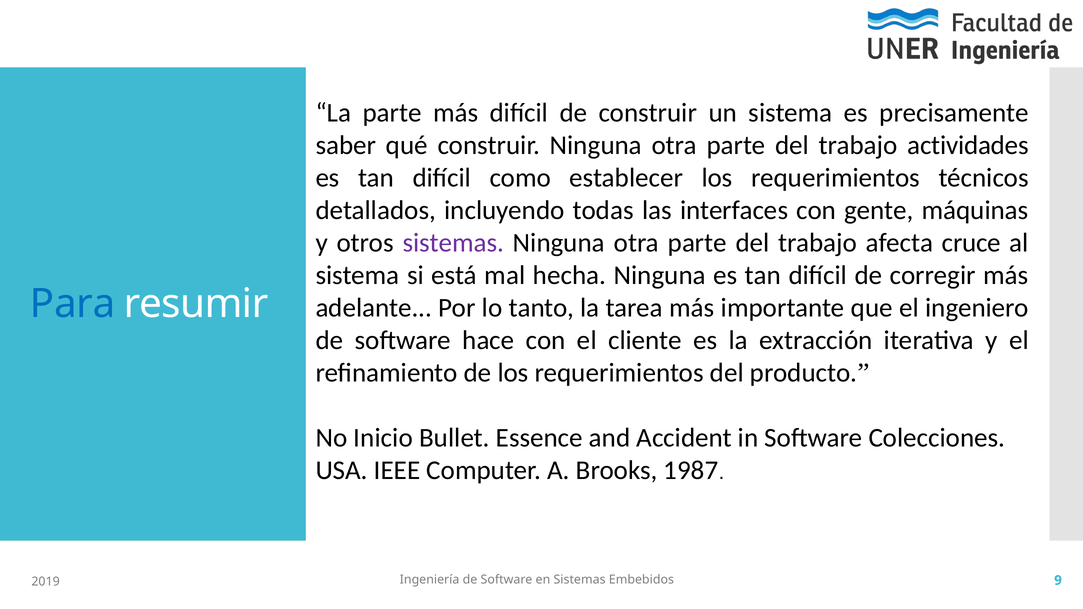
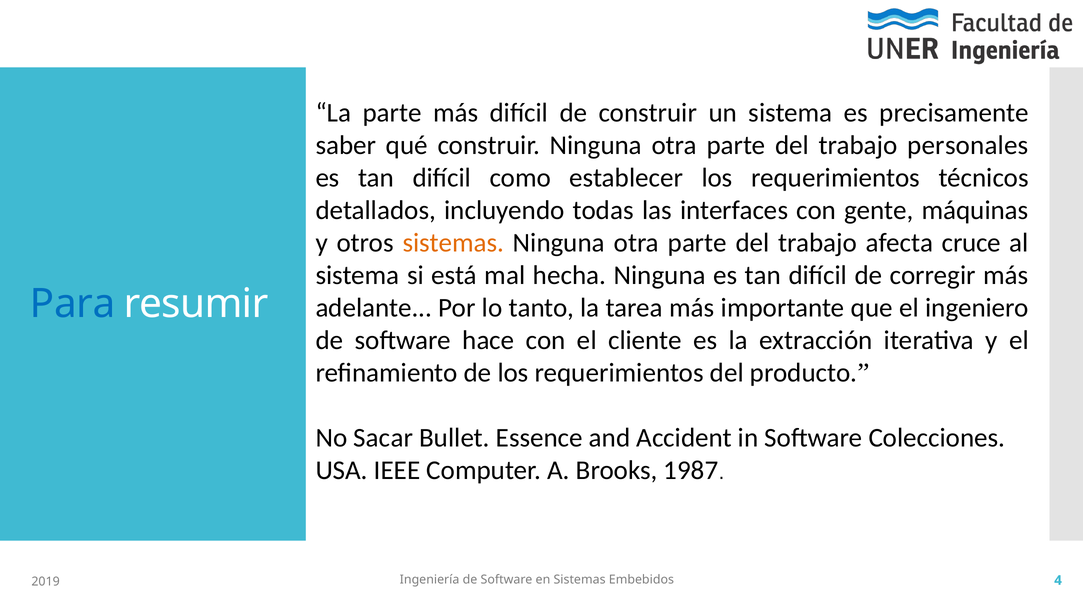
actividades: actividades -> personales
sistemas at (453, 243) colour: purple -> orange
Inicio: Inicio -> Sacar
9: 9 -> 4
